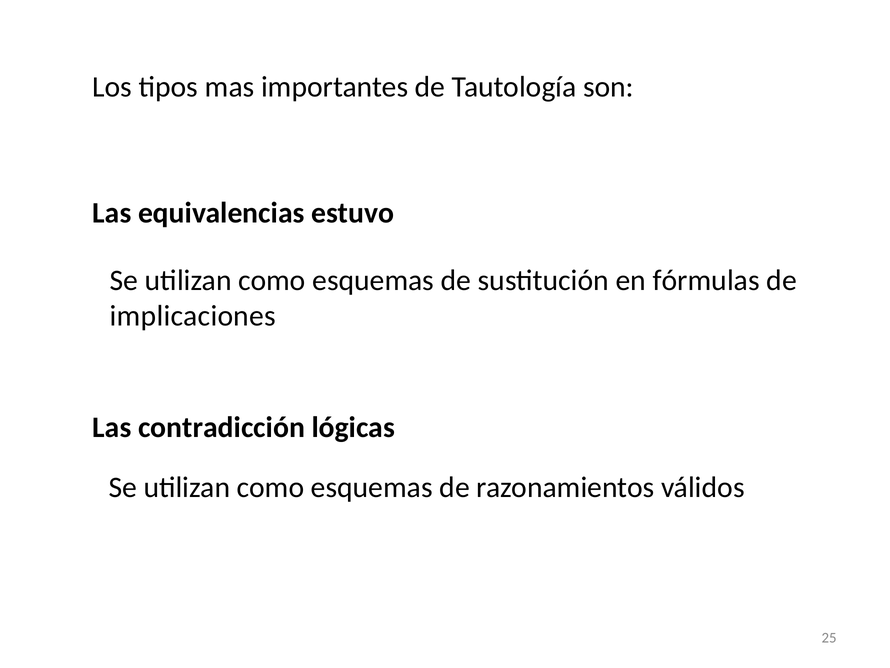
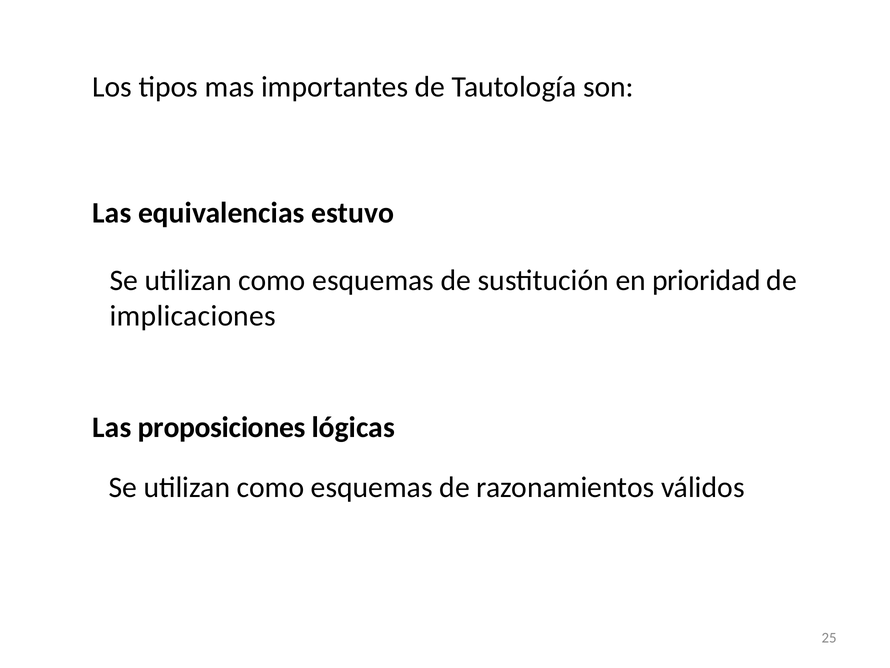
fórmulas: fórmulas -> prioridad
contradicción: contradicción -> proposiciones
